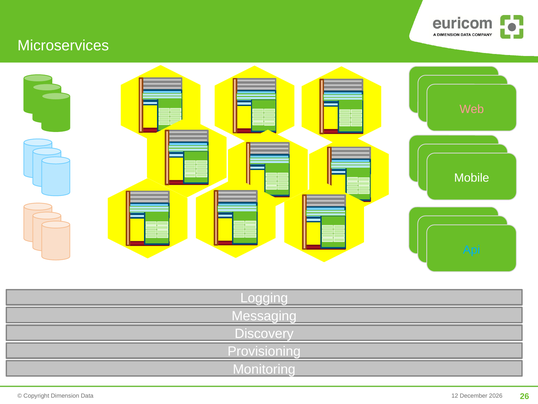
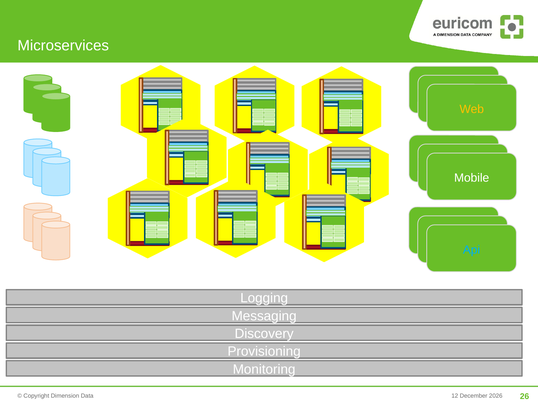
Web at (472, 109) colour: pink -> yellow
